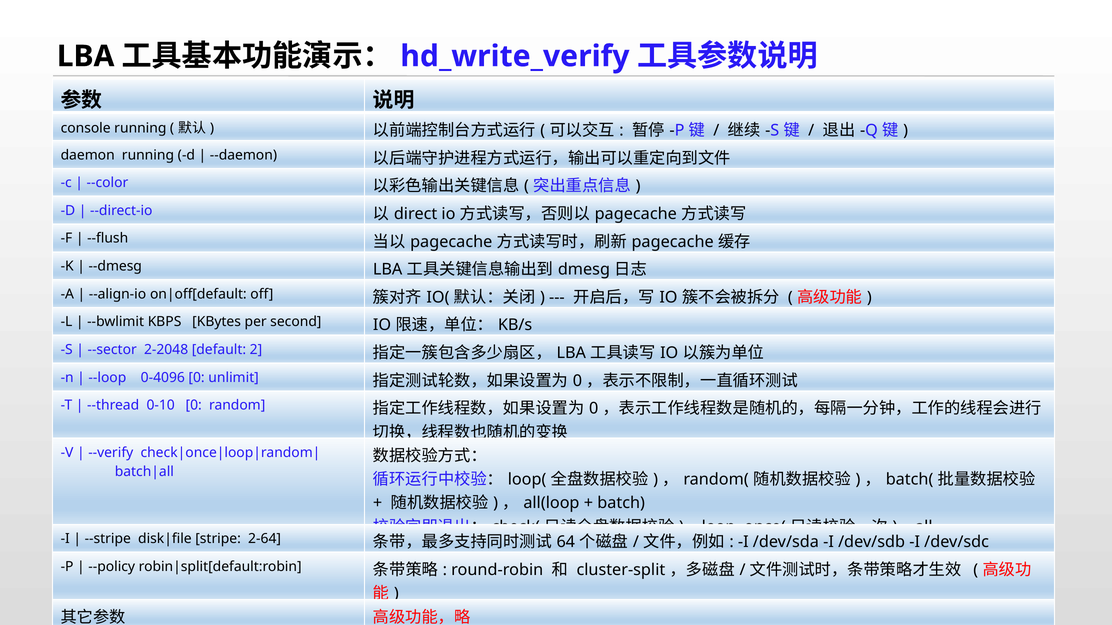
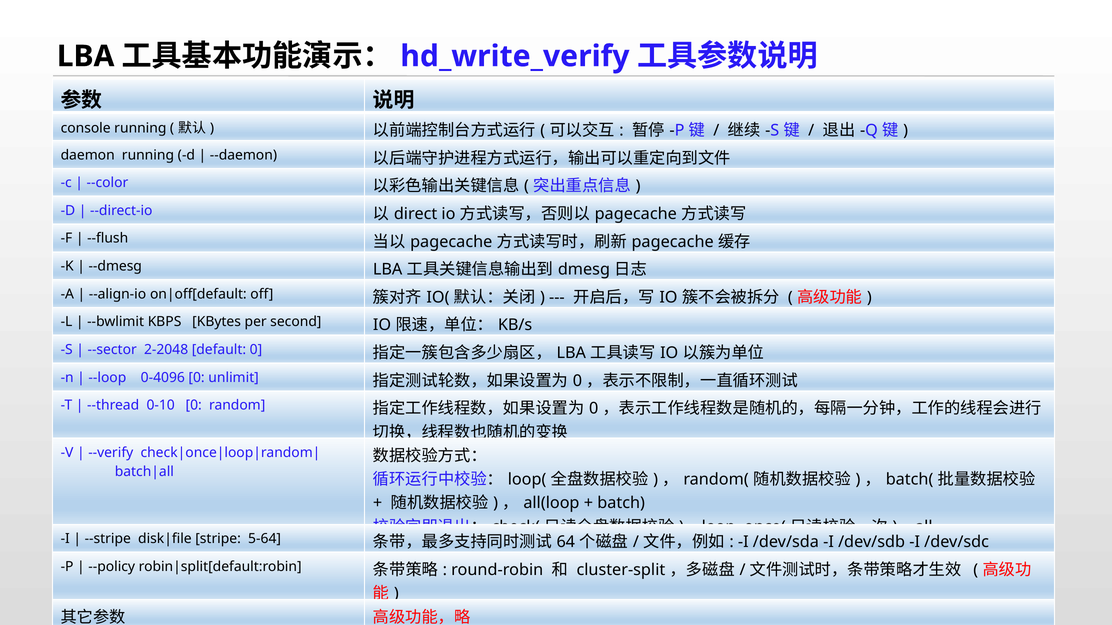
default 2: 2 -> 0
2-64: 2-64 -> 5-64
